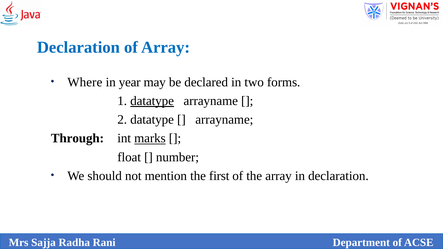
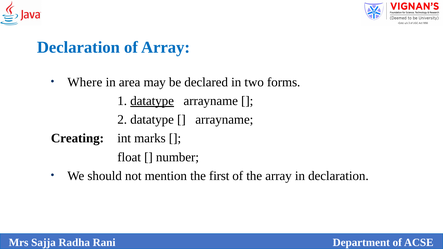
year: year -> area
Through: Through -> Creating
marks underline: present -> none
